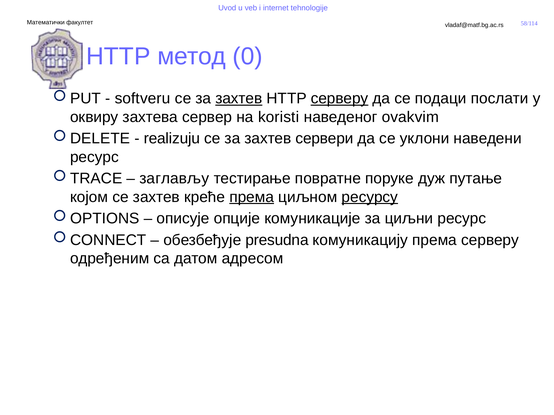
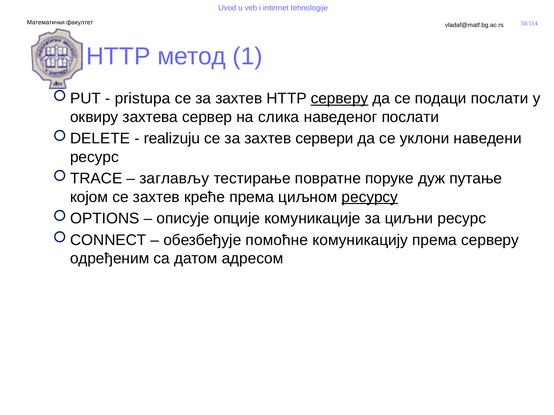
0: 0 -> 1
softveru: softveru -> pristupa
захтев at (239, 99) underline: present -> none
koristi: koristi -> слика
наведеног ovakvim: ovakvim -> послати
према at (252, 197) underline: present -> none
presudna: presudna -> помоћне
